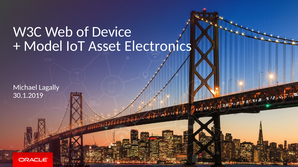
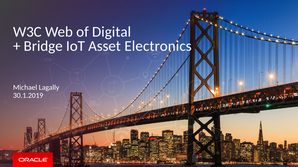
Device: Device -> Digital
Model: Model -> Bridge
